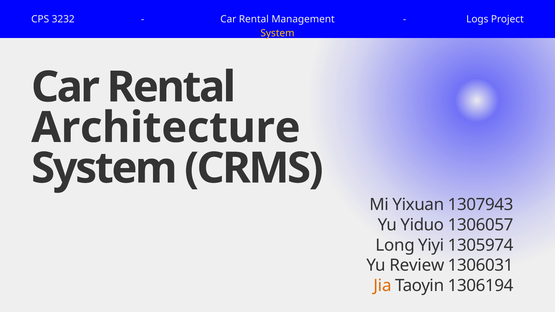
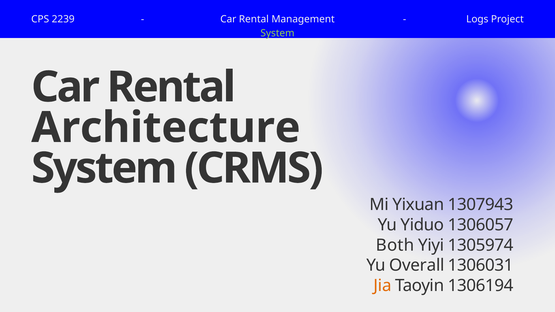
3232: 3232 -> 2239
System at (277, 33) colour: yellow -> light green
Long: Long -> Both
Review: Review -> Overall
